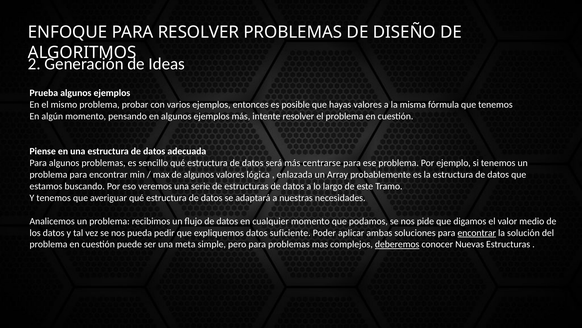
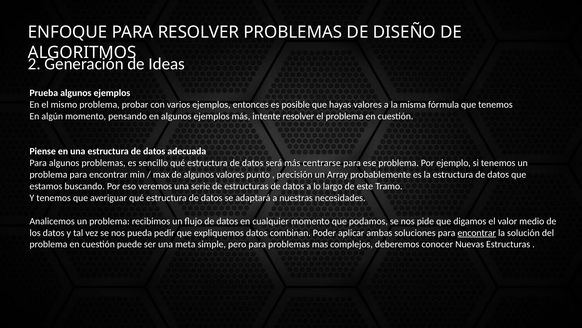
lógica: lógica -> punto
enlazada: enlazada -> precisión
suficiente: suficiente -> combinan
deberemos underline: present -> none
